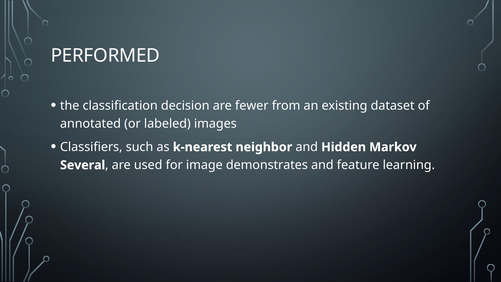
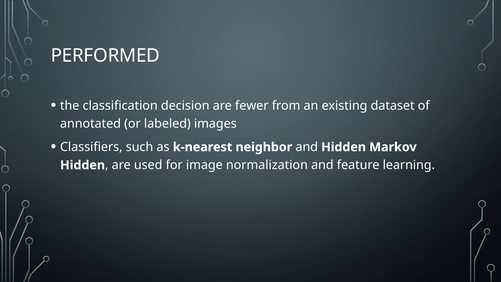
Several at (83, 165): Several -> Hidden
demonstrates: demonstrates -> normalization
